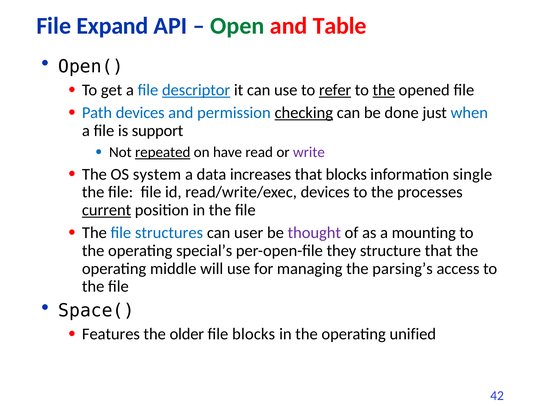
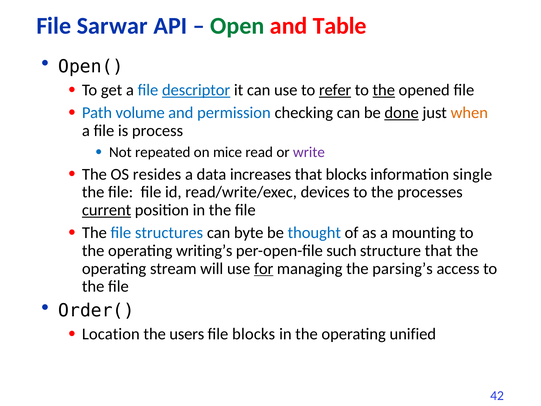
Expand: Expand -> Sarwar
Path devices: devices -> volume
checking underline: present -> none
done underline: none -> present
when colour: blue -> orange
support: support -> process
repeated underline: present -> none
have: have -> mice
system: system -> resides
user: user -> byte
thought colour: purple -> blue
special’s: special’s -> writing’s
they: they -> such
middle: middle -> stream
for underline: none -> present
Space(: Space( -> Order(
Features: Features -> Location
older: older -> users
